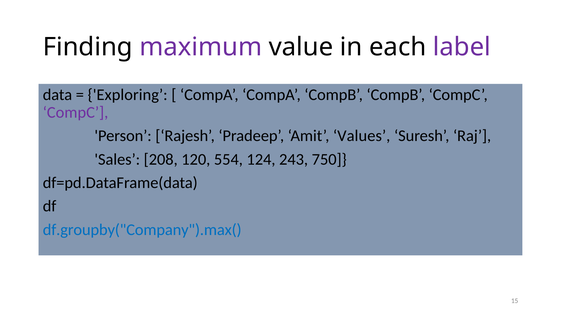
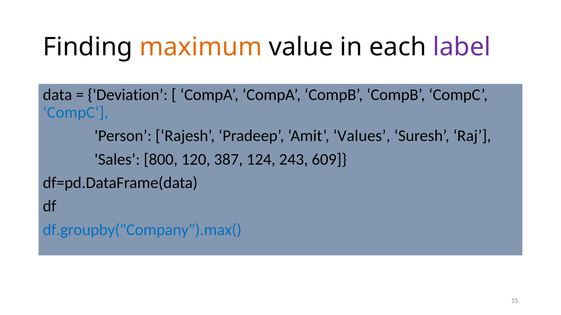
maximum colour: purple -> orange
Exploring: Exploring -> Deviation
CompC at (76, 113) colour: purple -> blue
208: 208 -> 800
554: 554 -> 387
750: 750 -> 609
